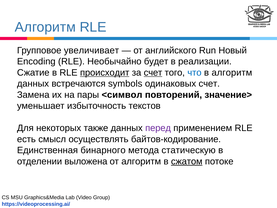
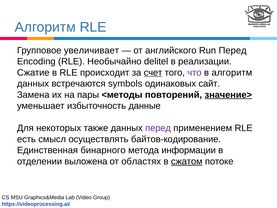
Run Новый: Новый -> Перед
будет: будет -> delitel
происходит underline: present -> none
что colour: blue -> purple
одинаковых счет: счет -> сайт
<символ: <символ -> <методы
значение> underline: none -> present
текстов: текстов -> данные
статическую: статическую -> информации
от алгоритм: алгоритм -> областях
